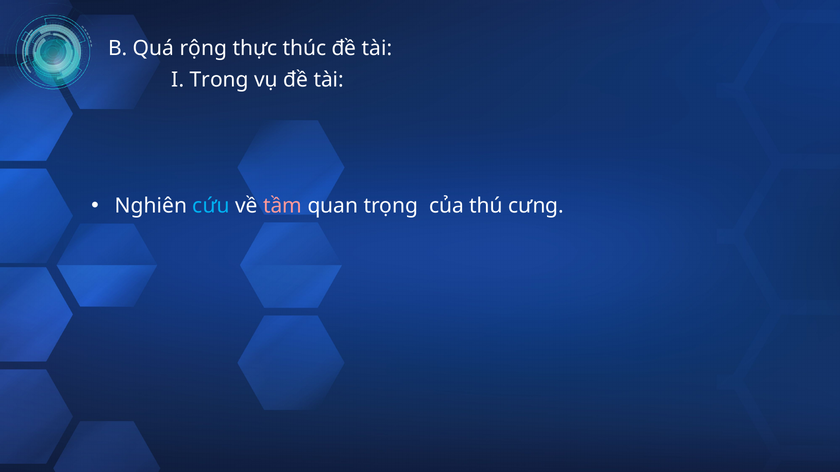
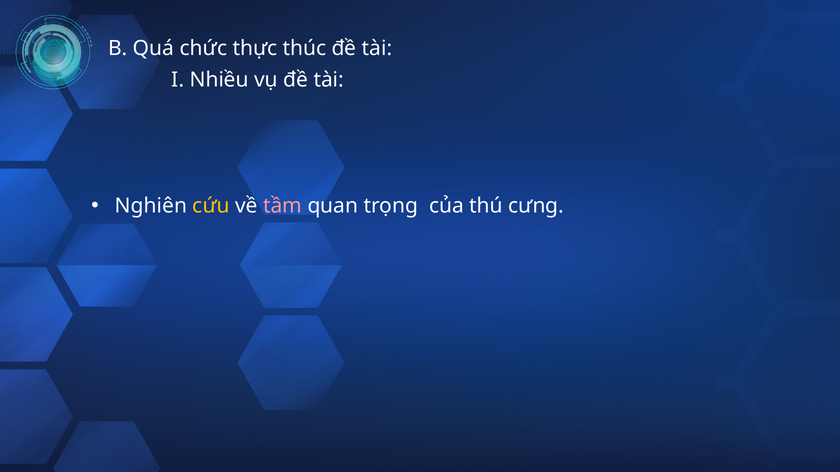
rộng: rộng -> chức
Trọng: Trọng -> Nhiều
cứu colour: light blue -> yellow
